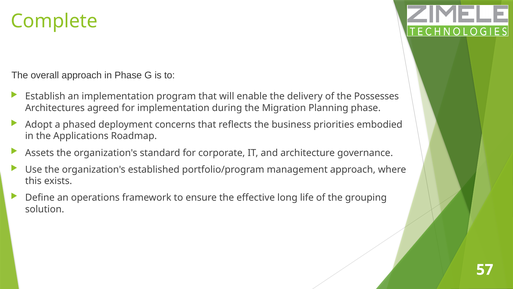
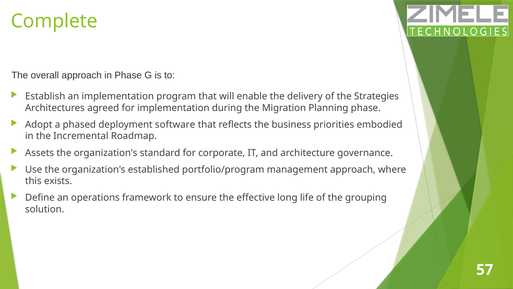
Possesses: Possesses -> Strategies
concerns: concerns -> software
Applications: Applications -> Incremental
